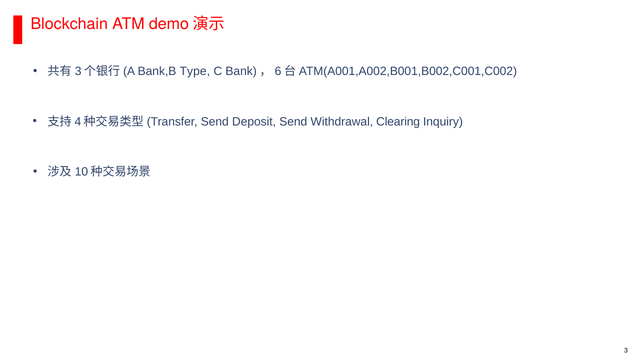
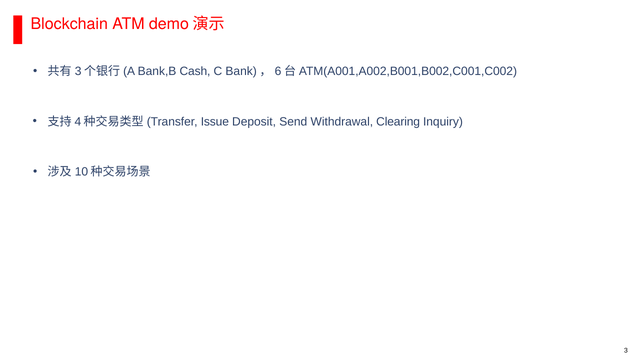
Type: Type -> Cash
Send at (215, 121): Send -> Issue
